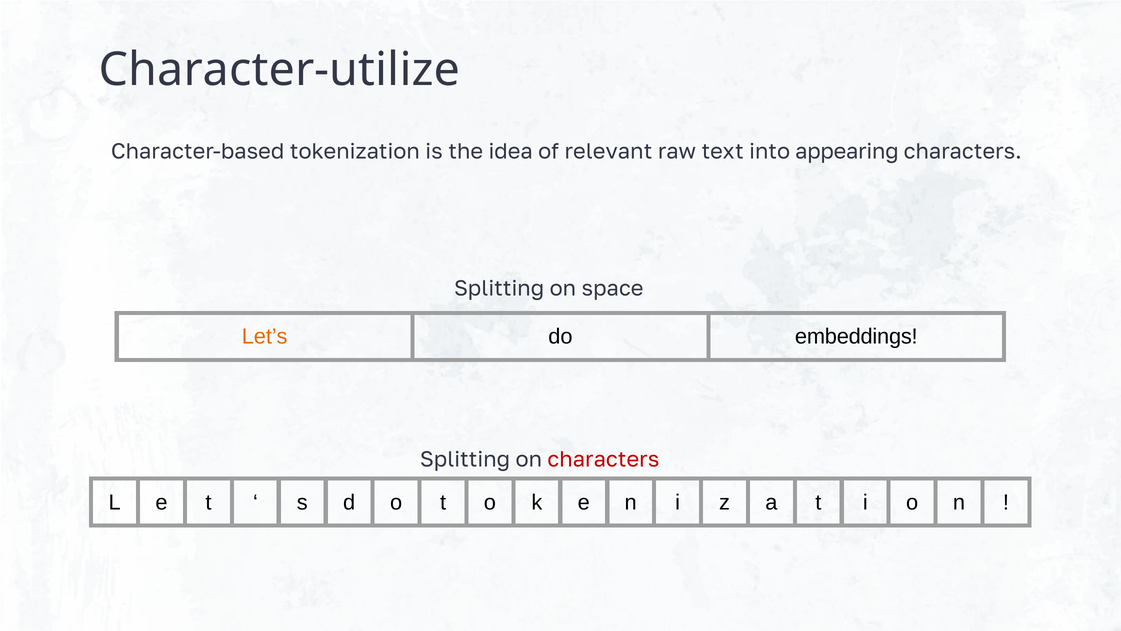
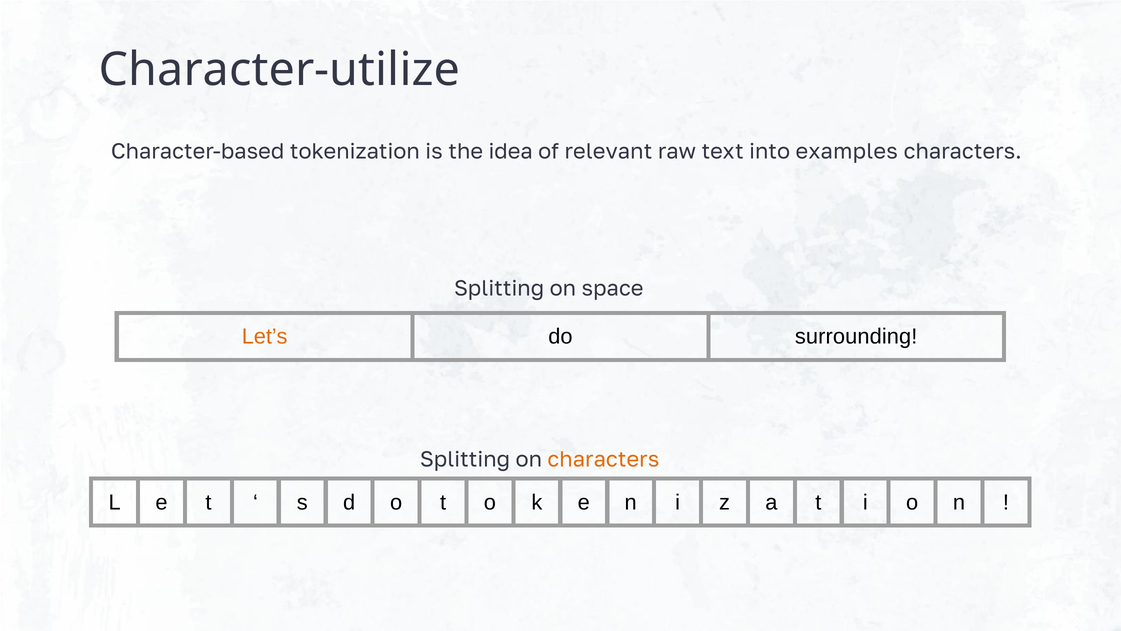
appearing: appearing -> examples
embeddings: embeddings -> surrounding
characters at (603, 459) colour: red -> orange
